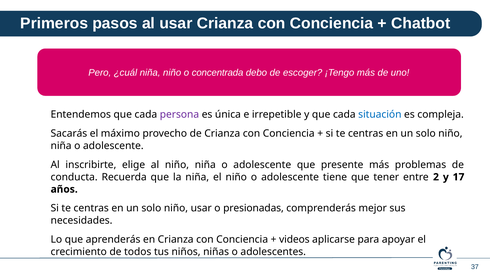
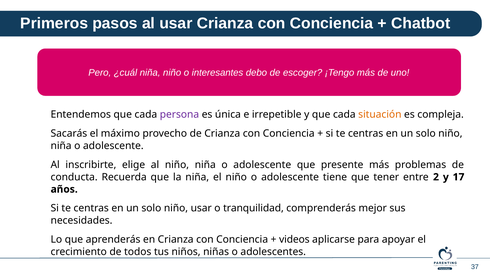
concentrada: concentrada -> interesantes
situación colour: blue -> orange
presionadas: presionadas -> tranquilidad
